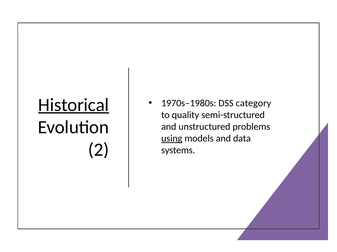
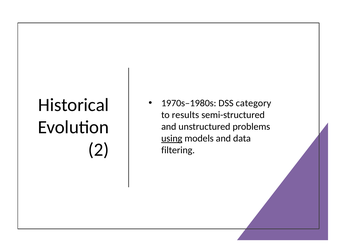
Historical underline: present -> none
quality: quality -> results
systems: systems -> filtering
